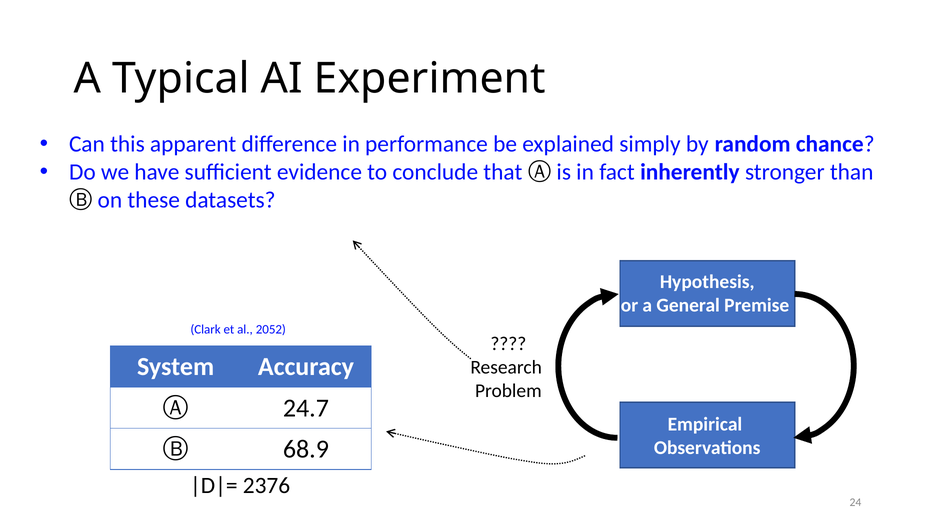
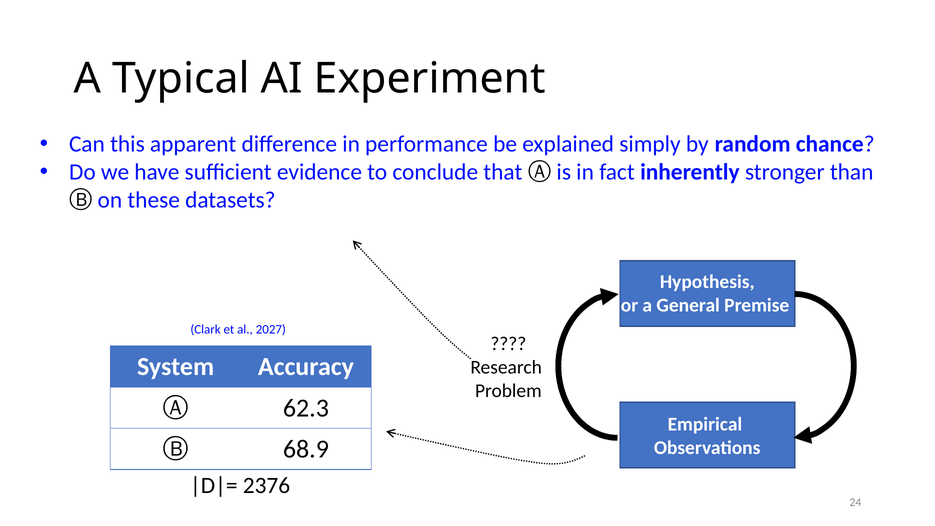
2052: 2052 -> 2027
24.7: 24.7 -> 62.3
